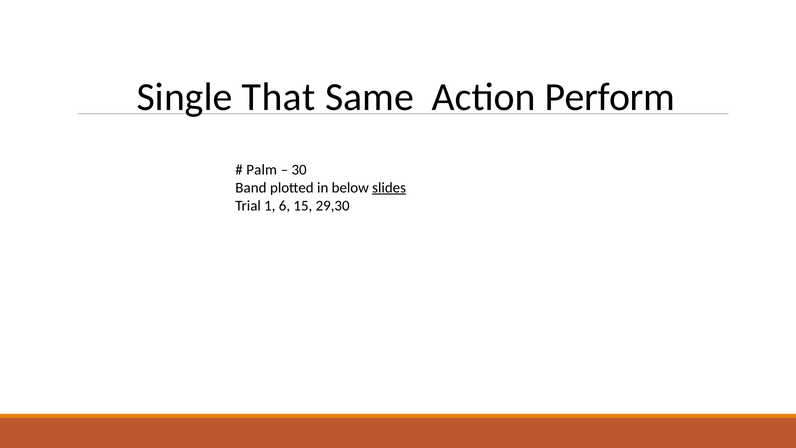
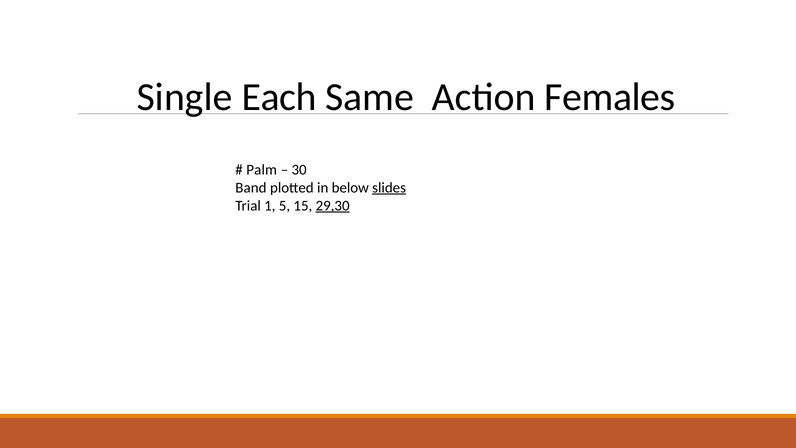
That: That -> Each
Perform: Perform -> Females
6: 6 -> 5
29,30 underline: none -> present
